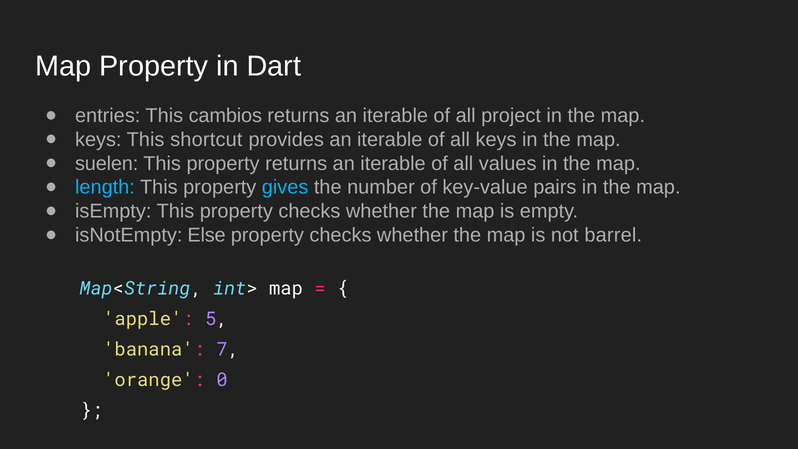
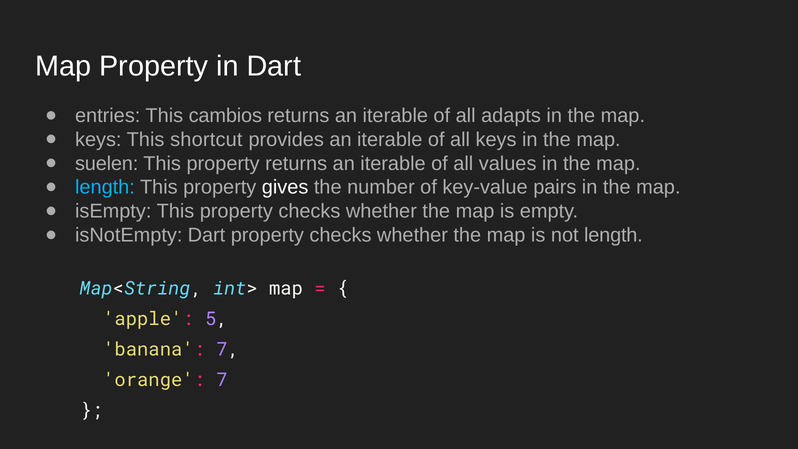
project: project -> adapts
gives colour: light blue -> white
isNotEmpty Else: Else -> Dart
not barrel: barrel -> length
orange 0: 0 -> 7
